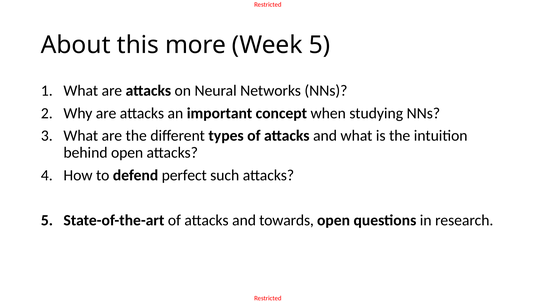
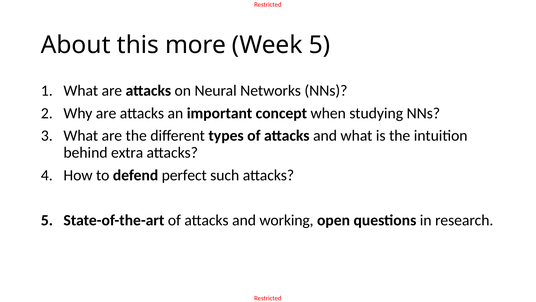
behind open: open -> extra
towards: towards -> working
